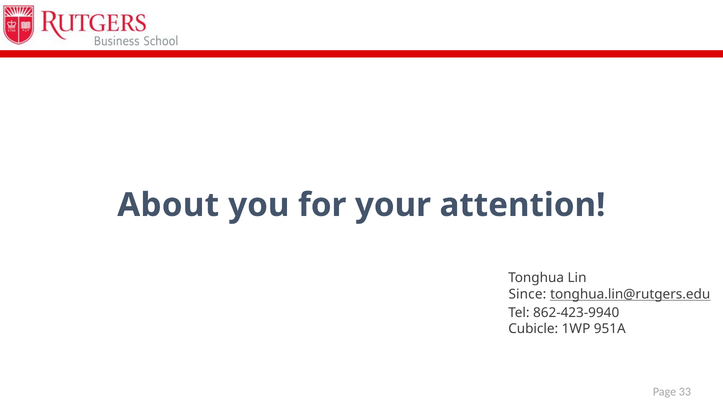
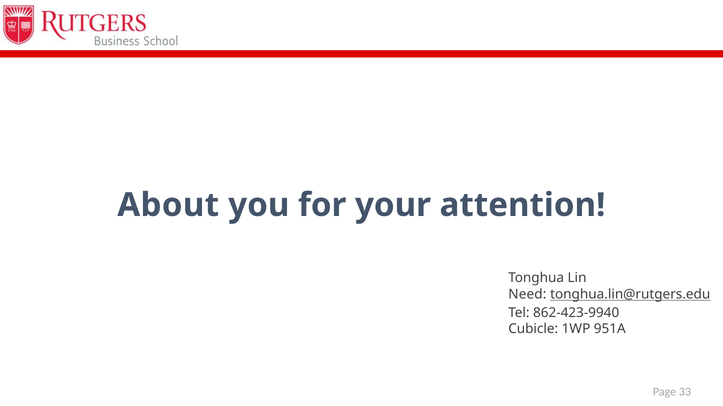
Since: Since -> Need
